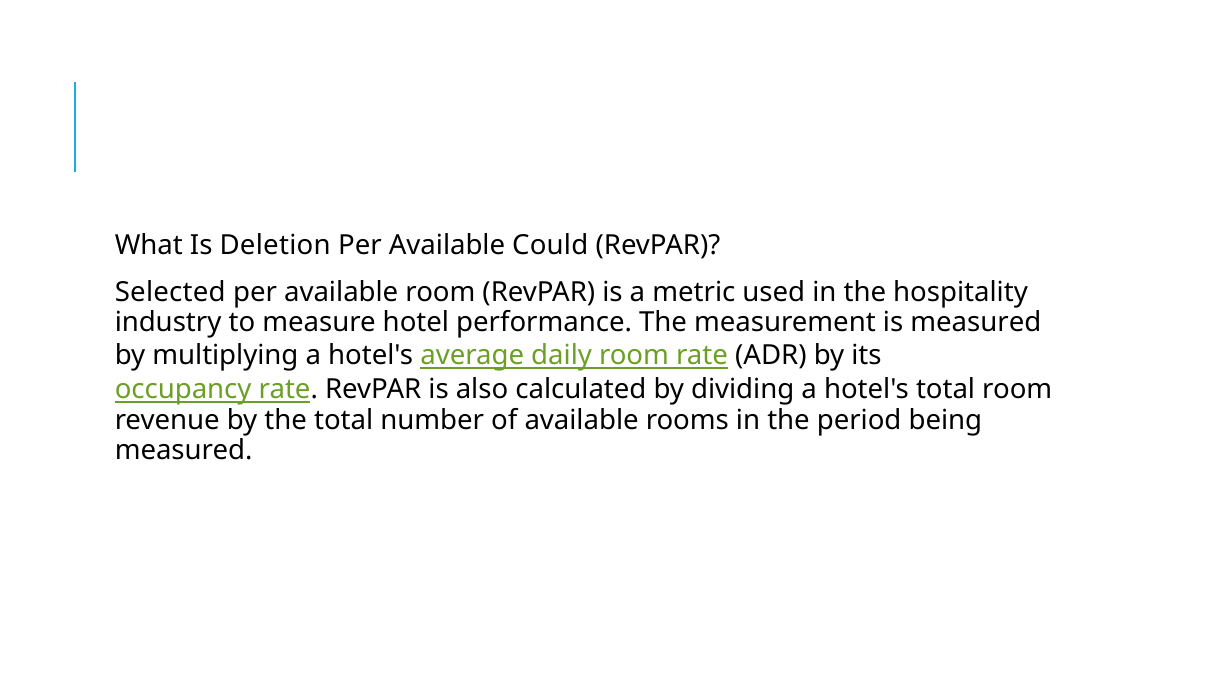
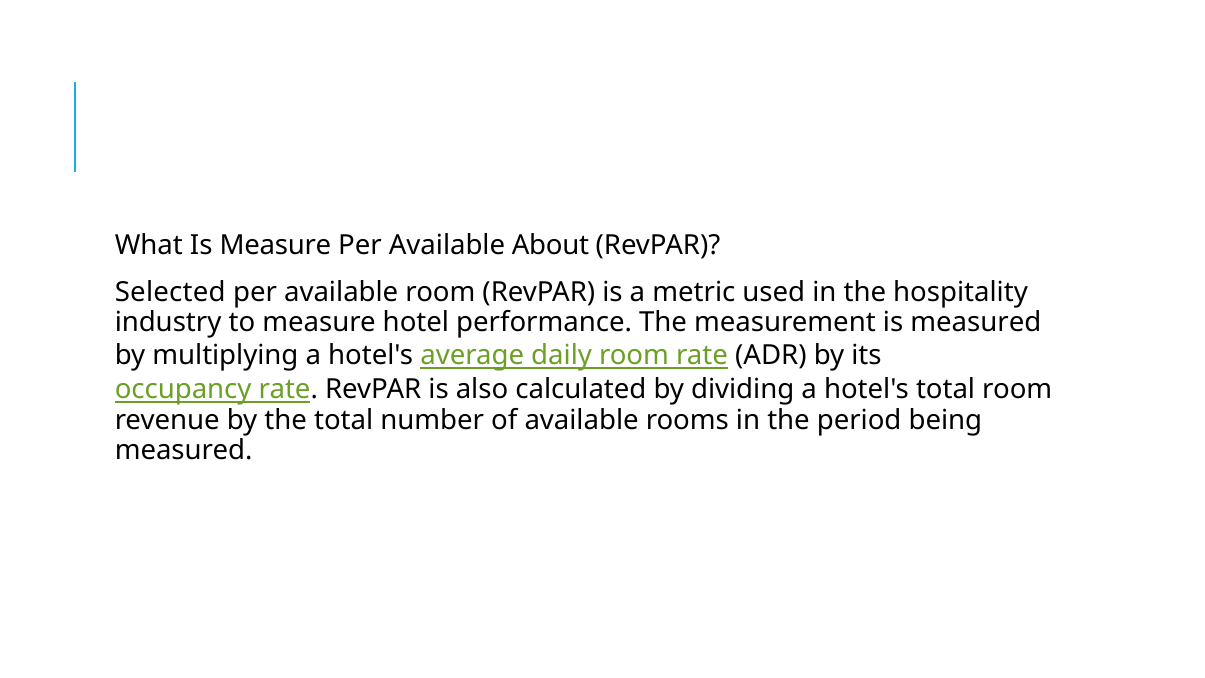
Is Deletion: Deletion -> Measure
Could: Could -> About
